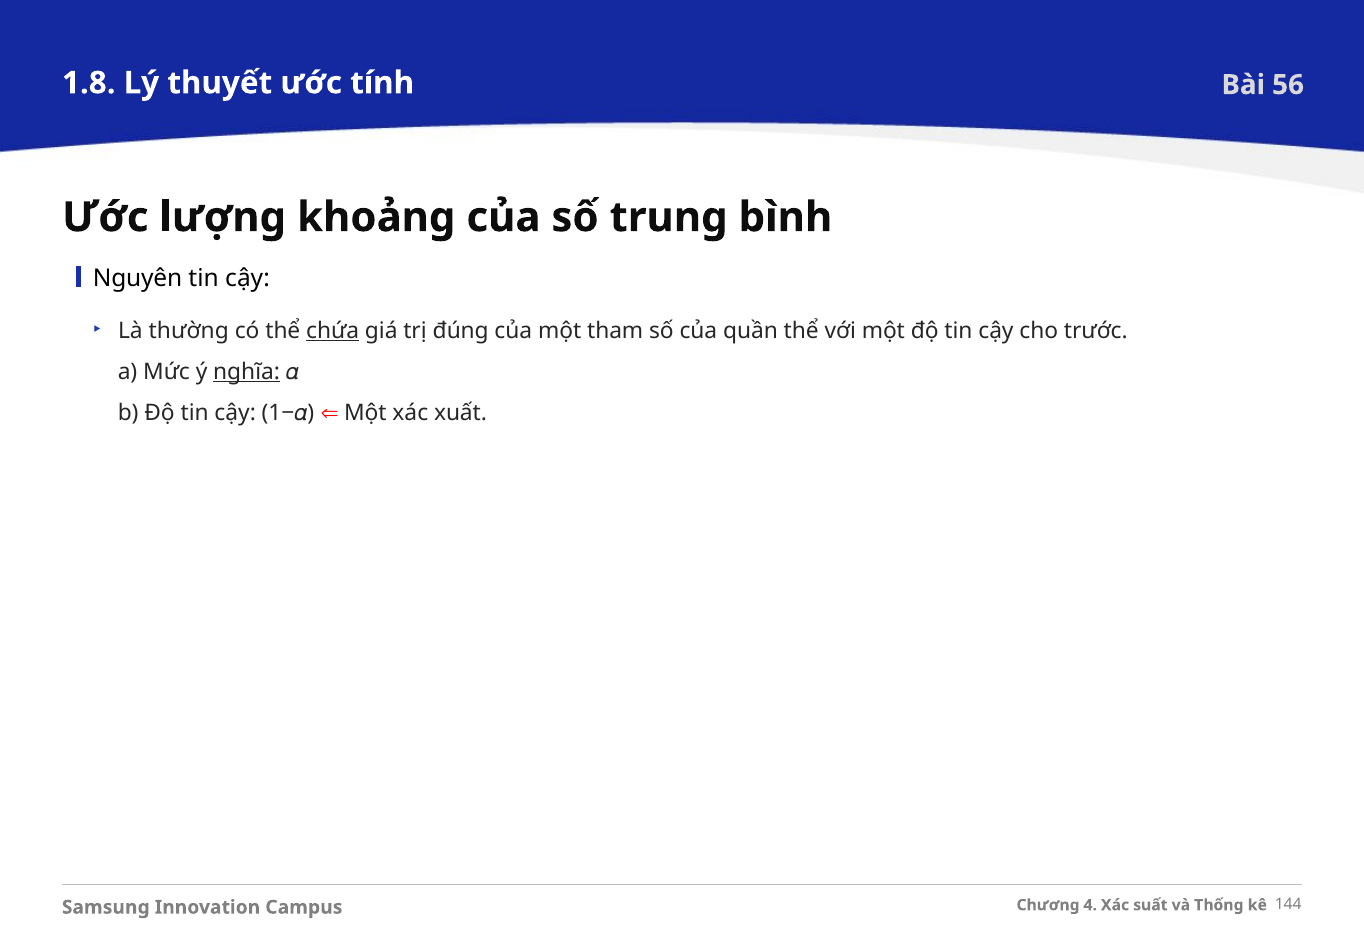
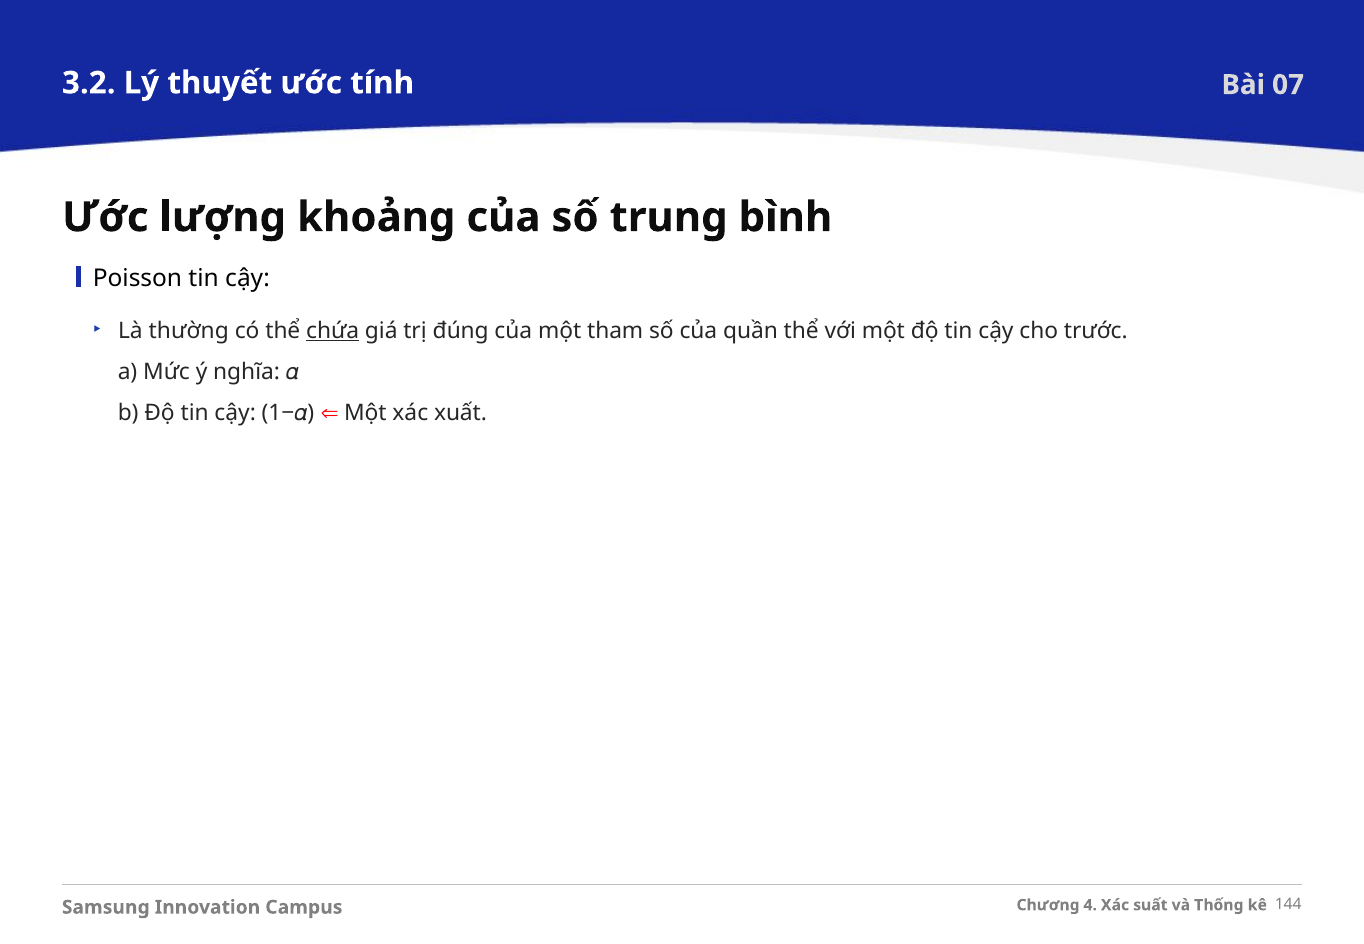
1.8: 1.8 -> 3.2
56: 56 -> 07
Nguyên: Nguyên -> Poisson
nghĩa underline: present -> none
